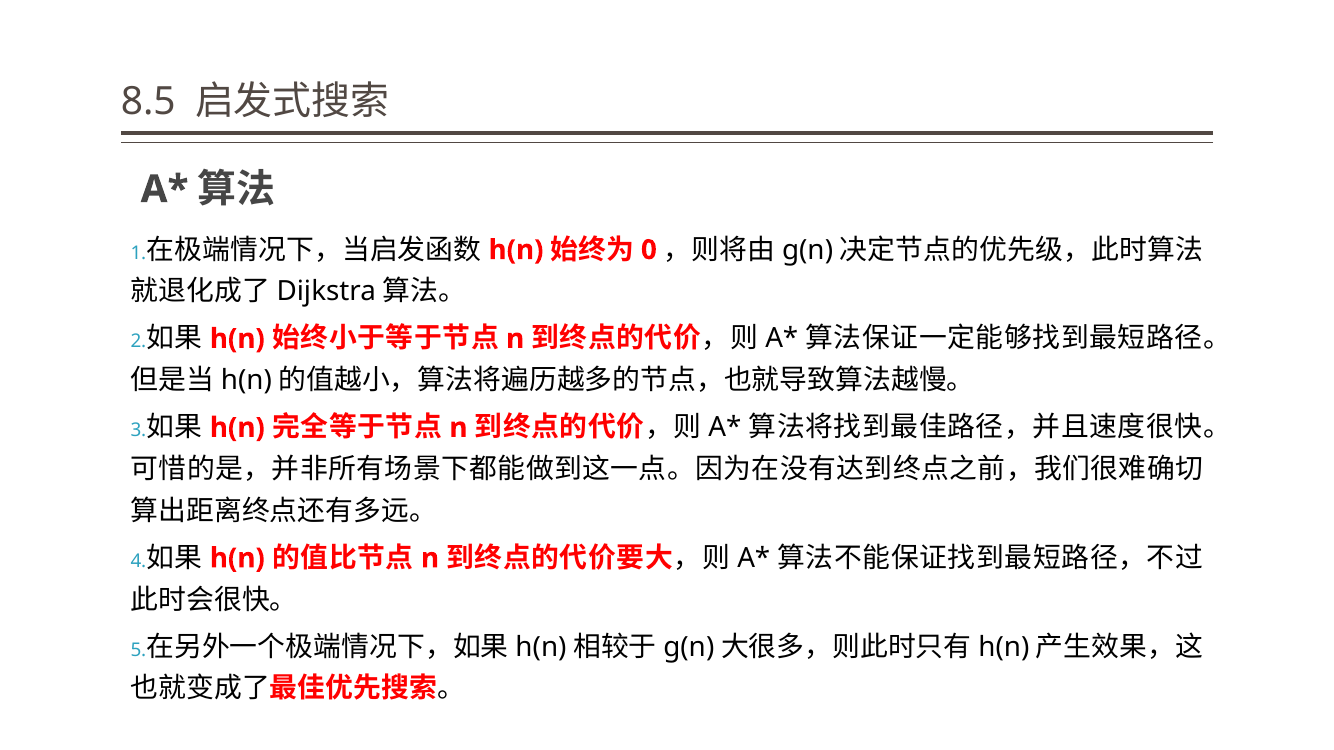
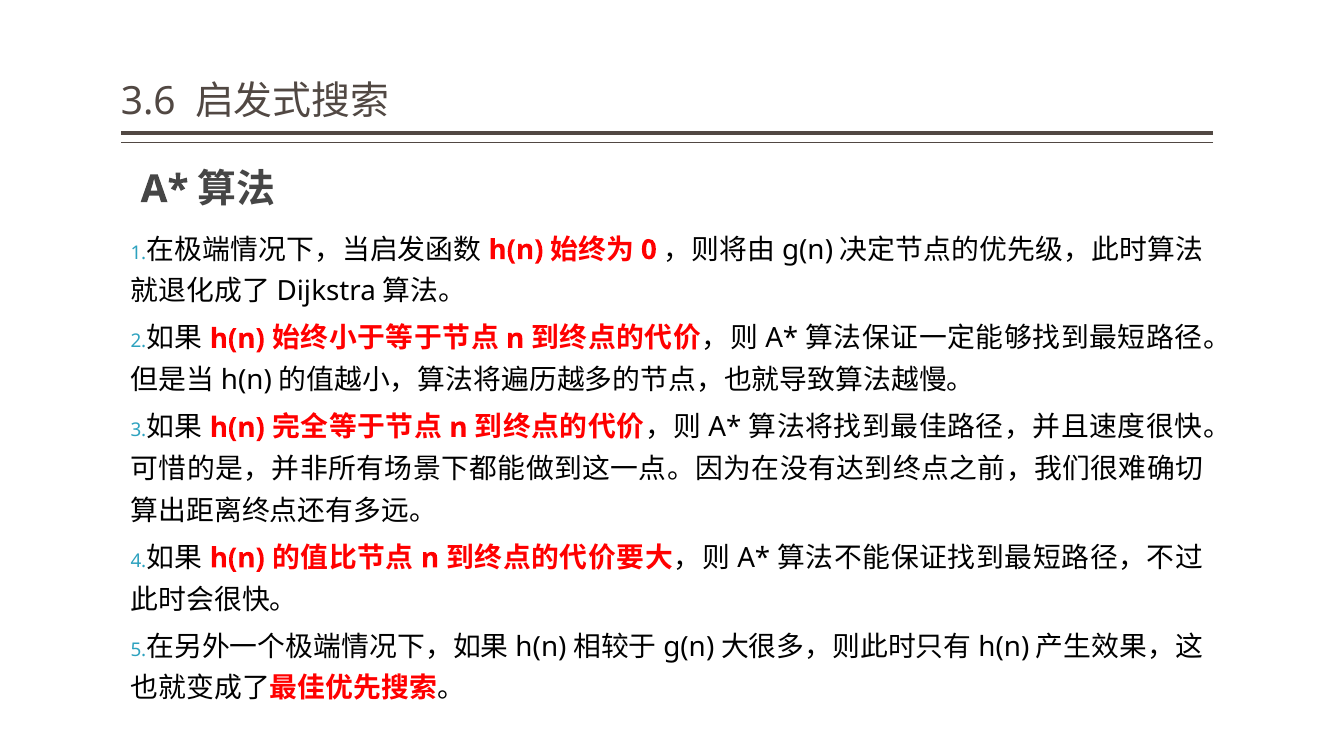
8.5: 8.5 -> 3.6
